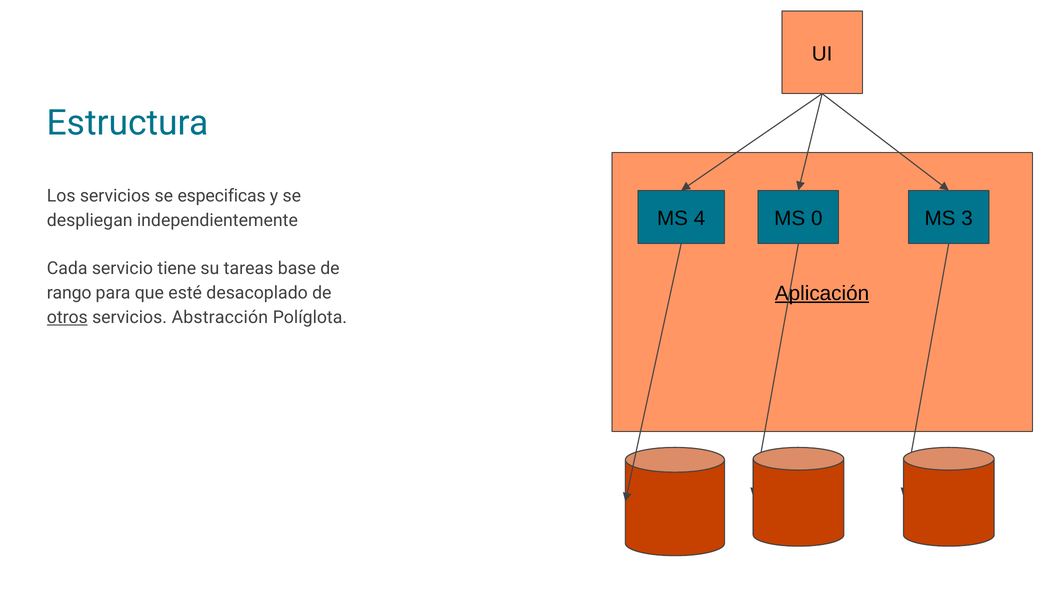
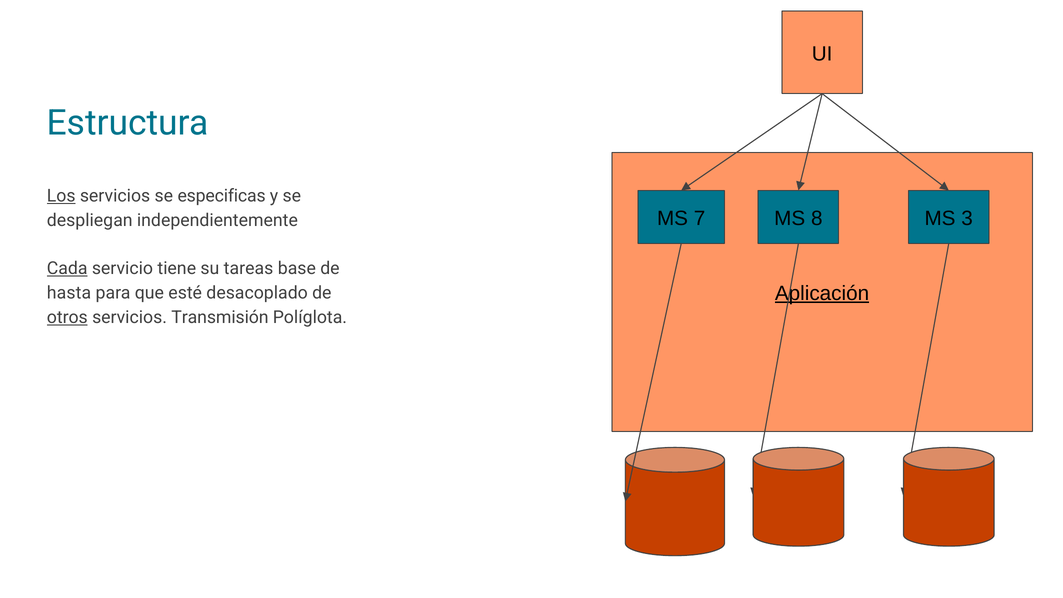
Los underline: none -> present
4: 4 -> 7
0: 0 -> 8
Cada underline: none -> present
rango: rango -> hasta
Abstracción: Abstracción -> Transmisión
